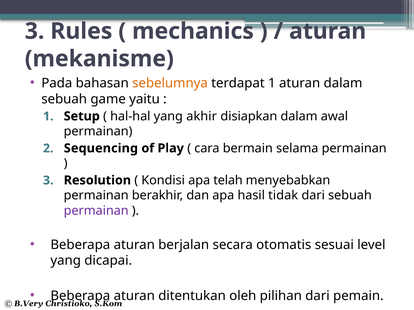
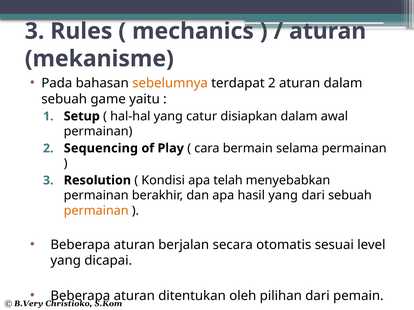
terdapat 1: 1 -> 2
akhir: akhir -> catur
hasil tidak: tidak -> yang
permainan at (96, 211) colour: purple -> orange
